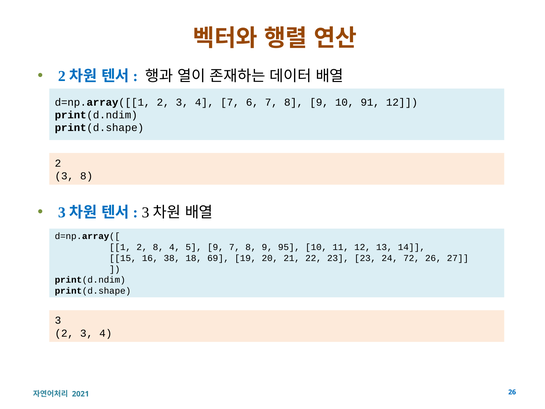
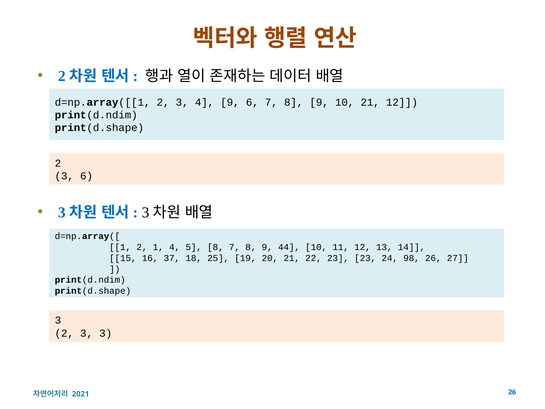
4 7: 7 -> 9
10 91: 91 -> 21
3 8: 8 -> 6
2 8: 8 -> 1
5 9: 9 -> 8
95: 95 -> 44
38: 38 -> 37
69: 69 -> 25
72: 72 -> 98
4 at (106, 333): 4 -> 3
